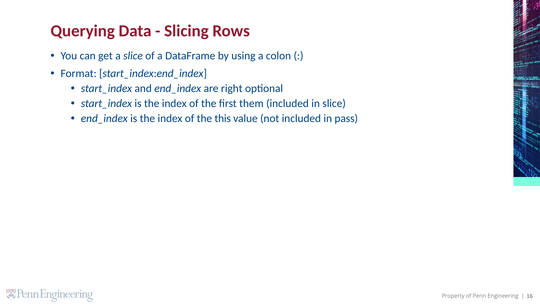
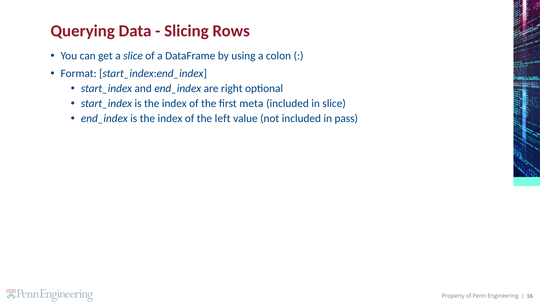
them: them -> meta
this: this -> left
